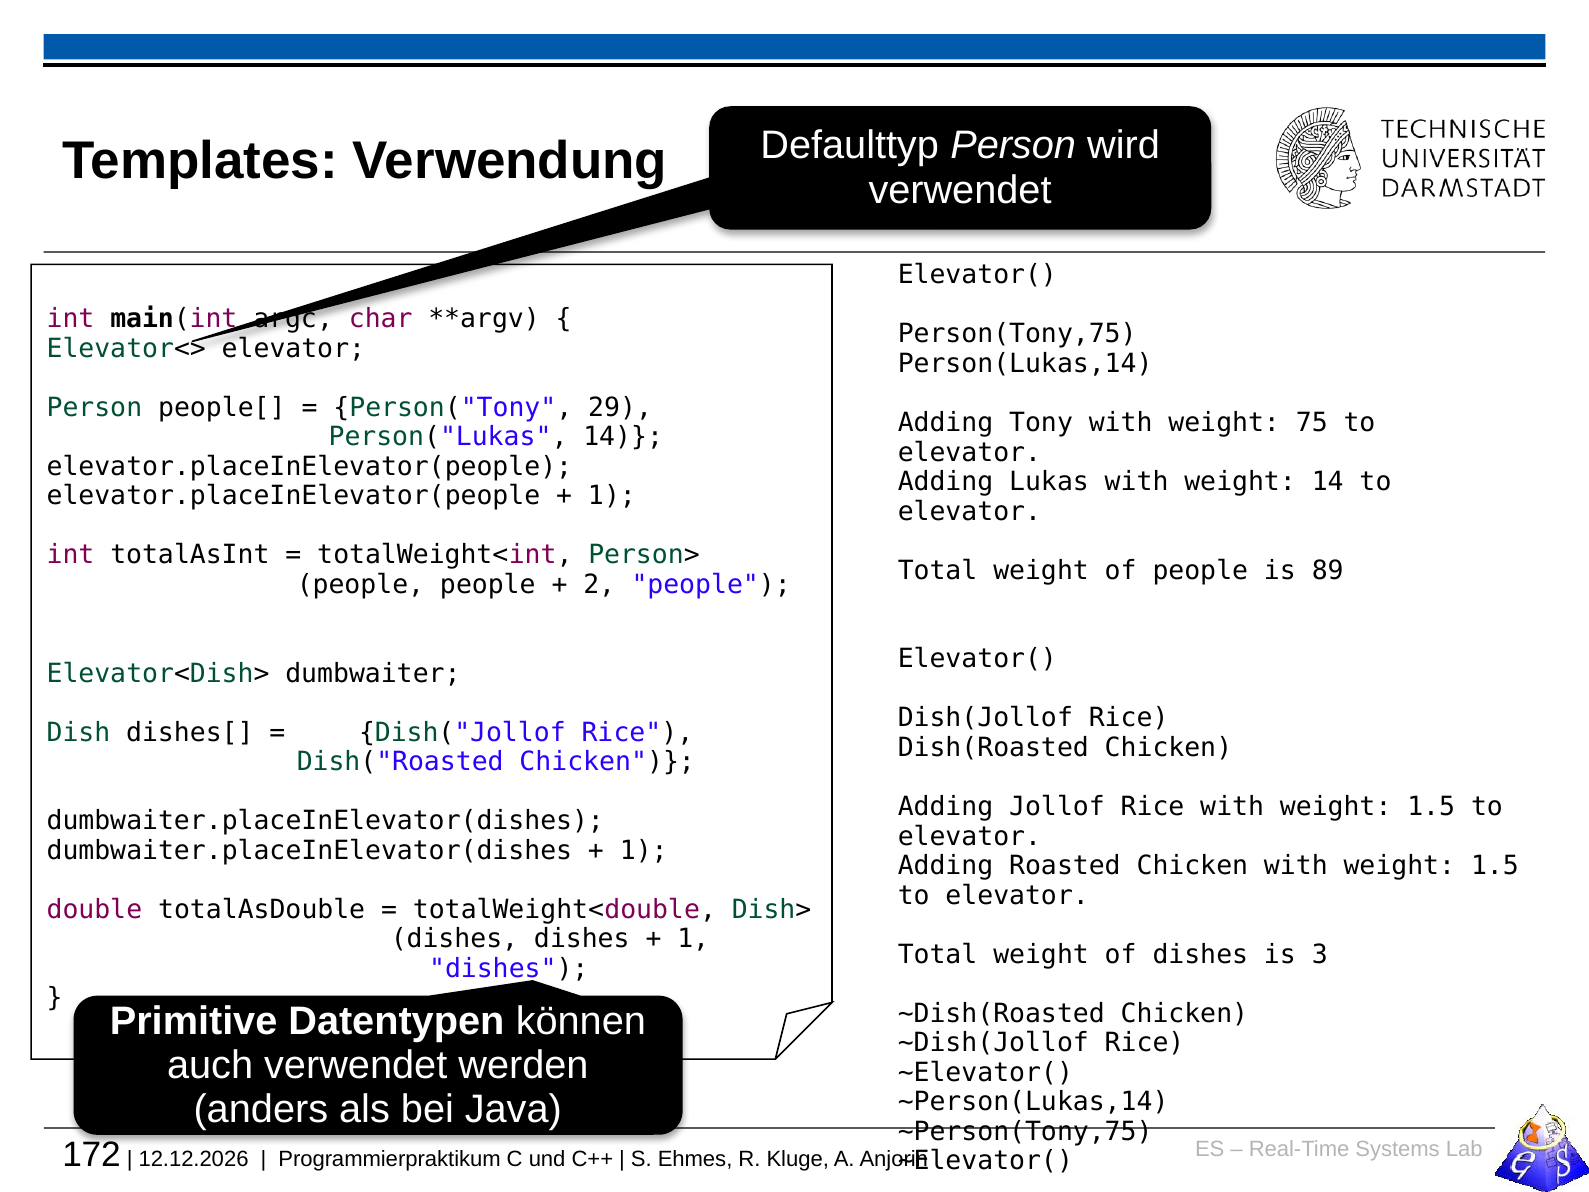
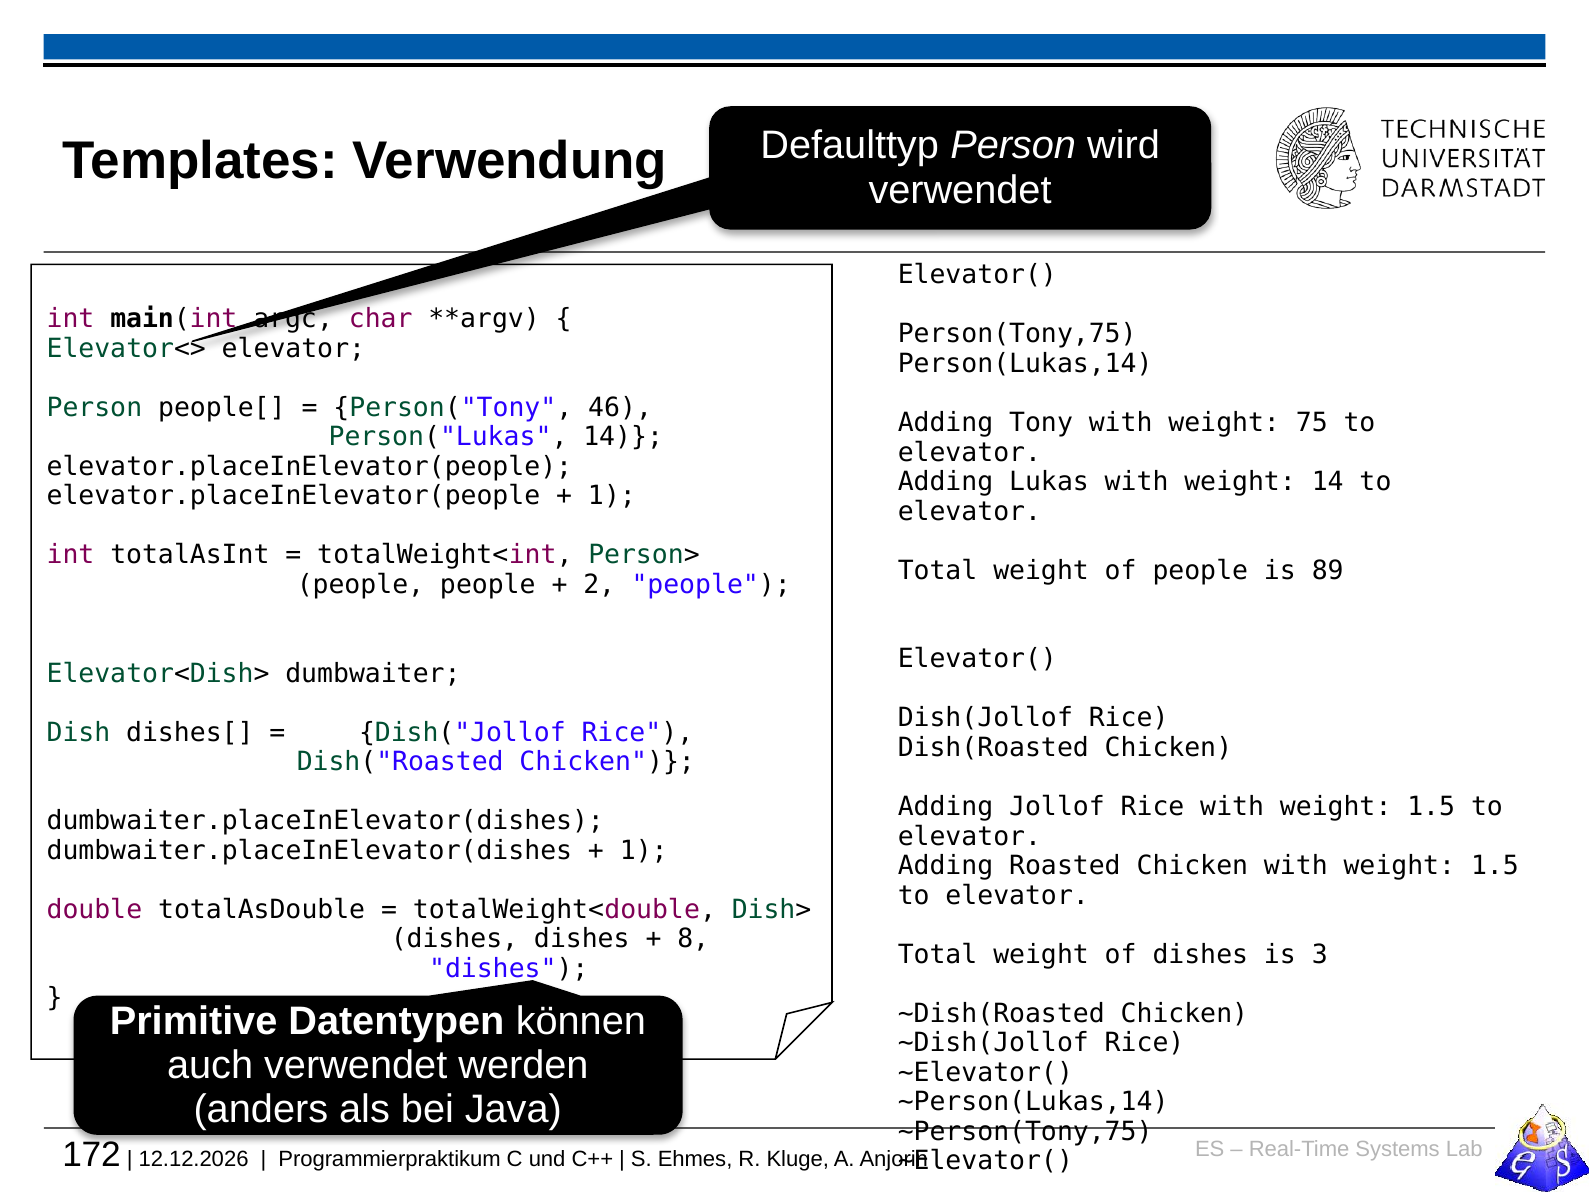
29: 29 -> 46
1 at (693, 939): 1 -> 8
